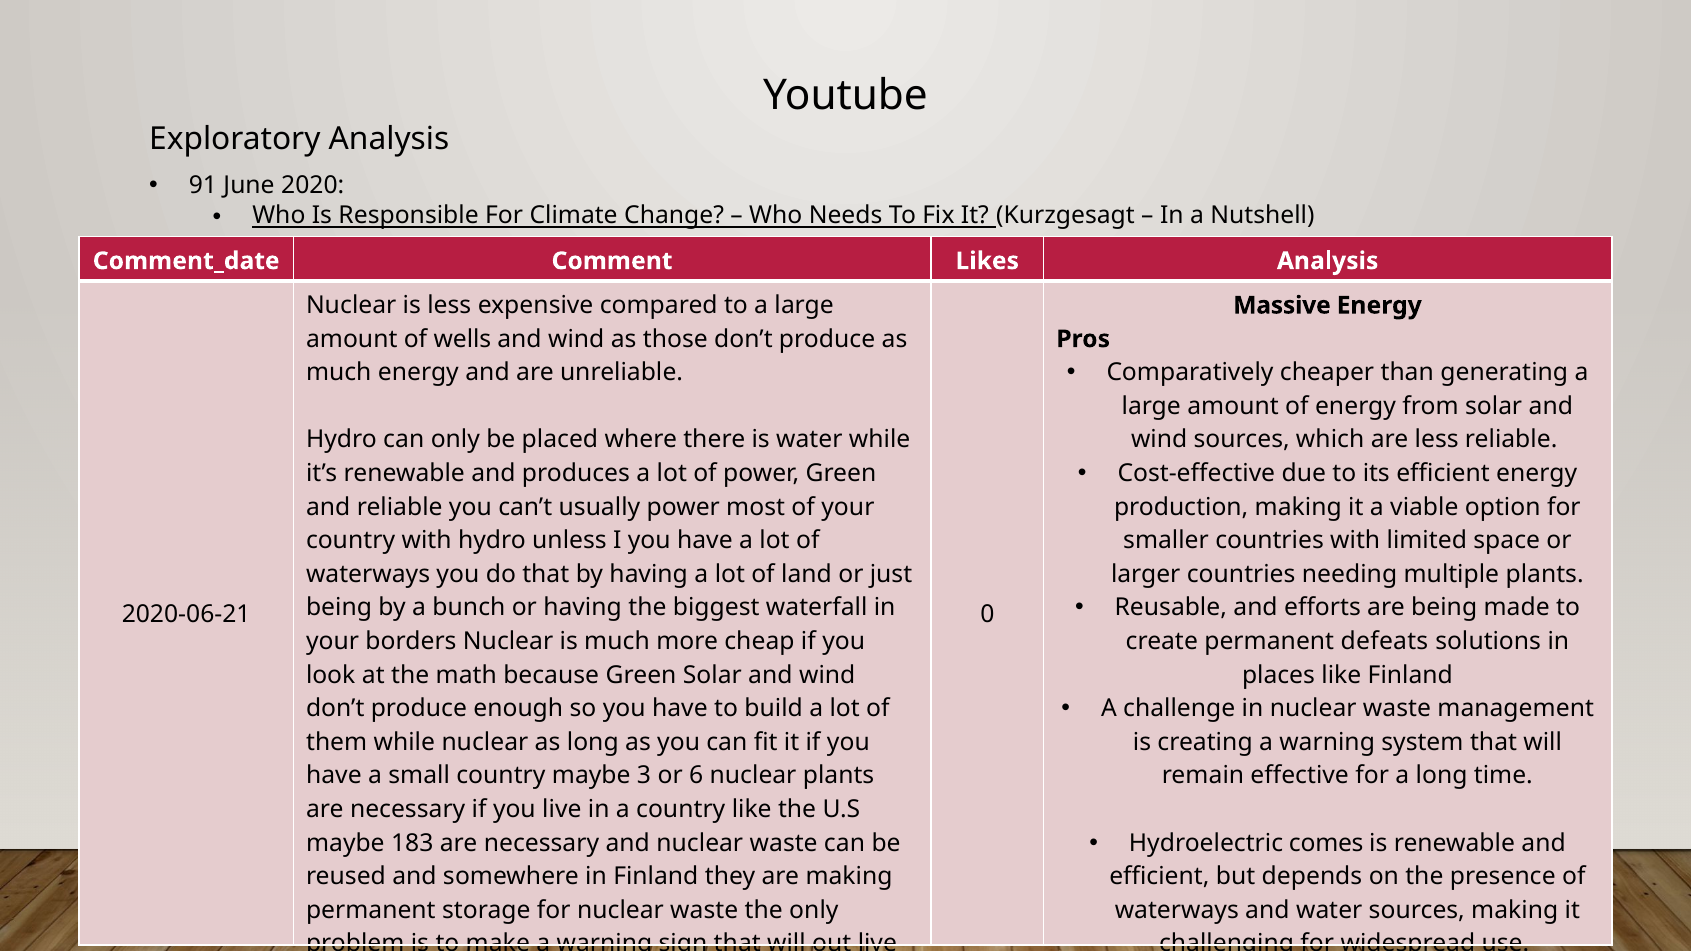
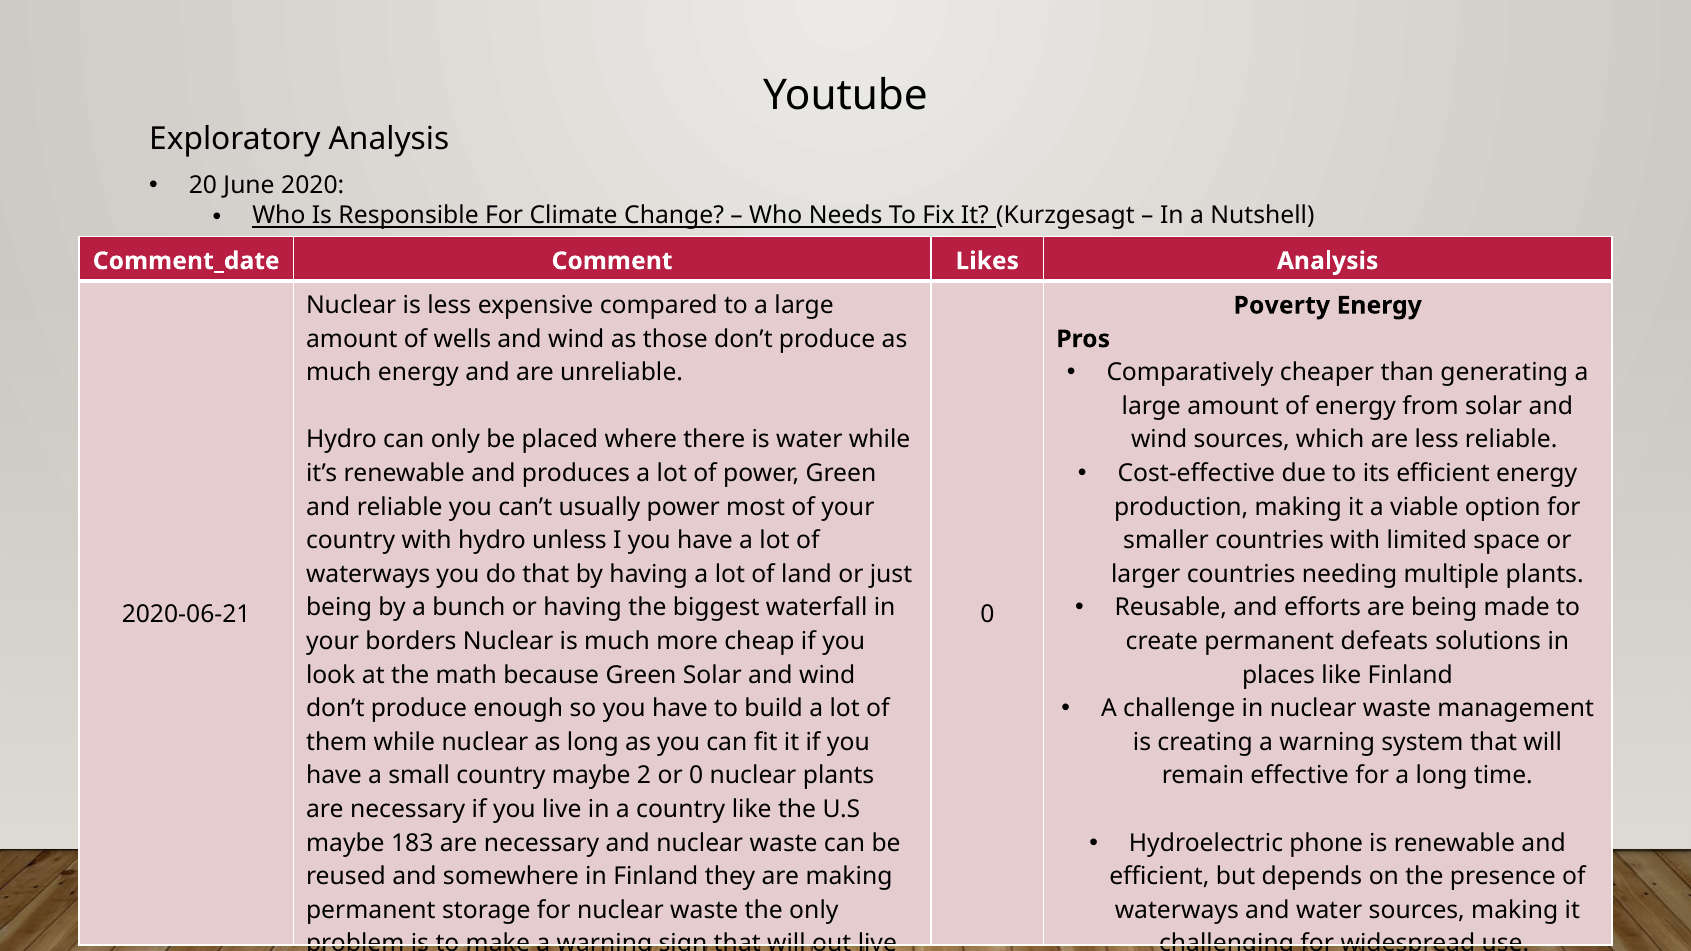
91: 91 -> 20
Massive: Massive -> Poverty
3: 3 -> 2
or 6: 6 -> 0
comes: comes -> phone
